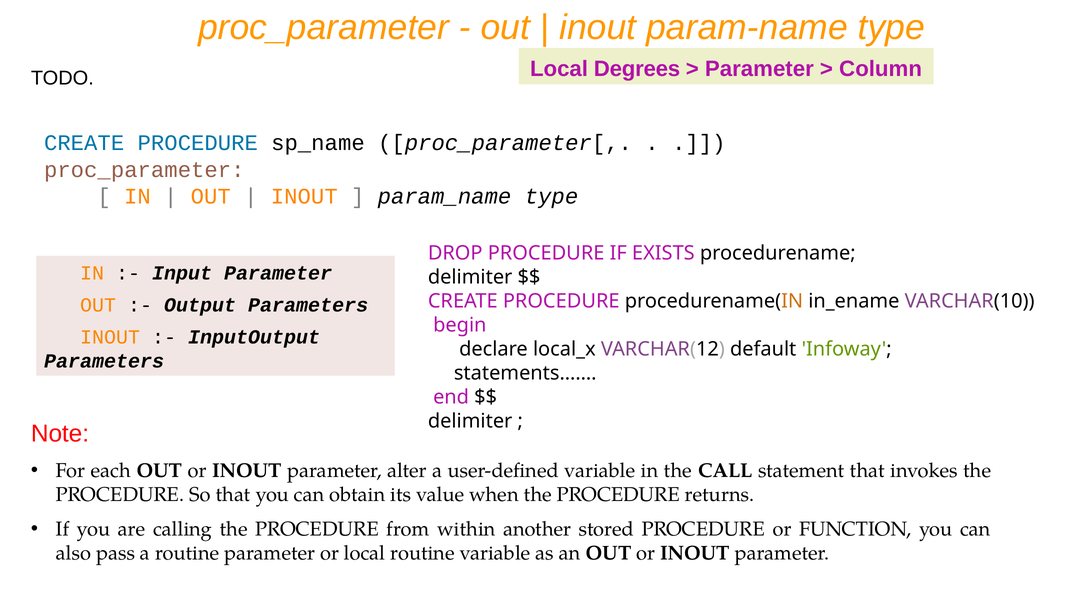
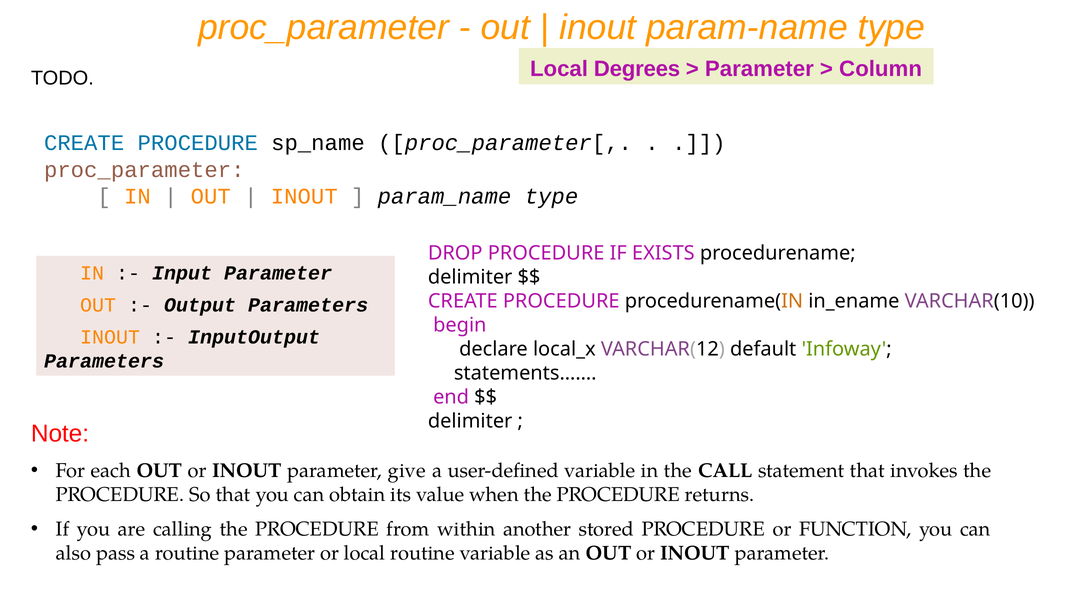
alter: alter -> give
